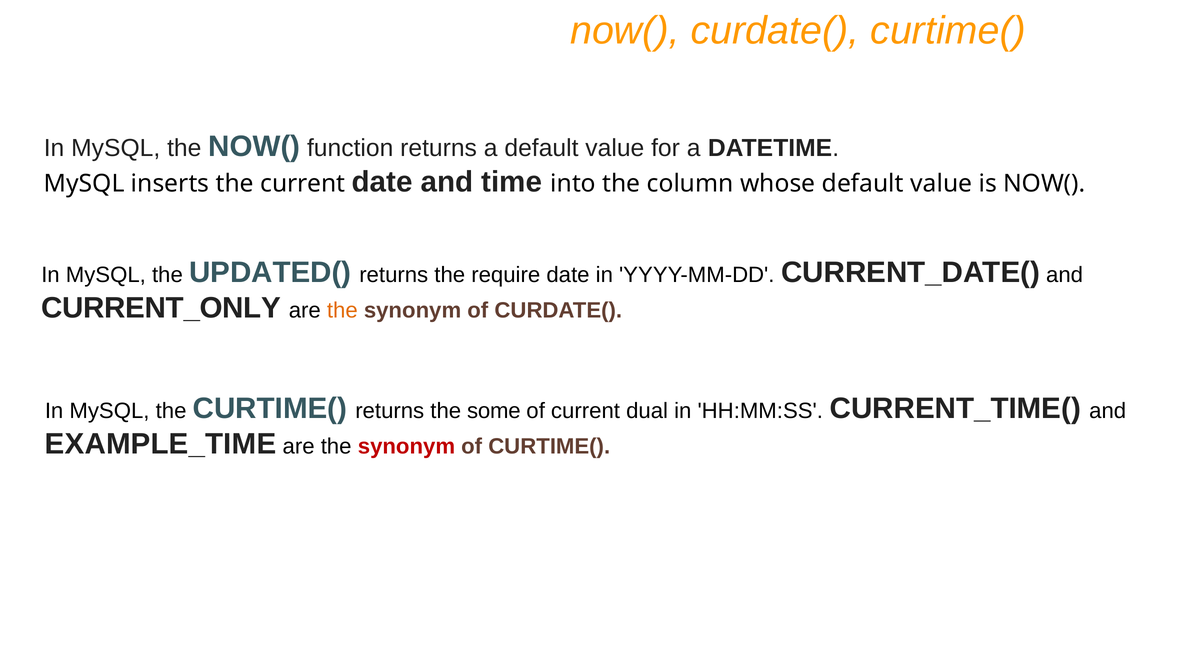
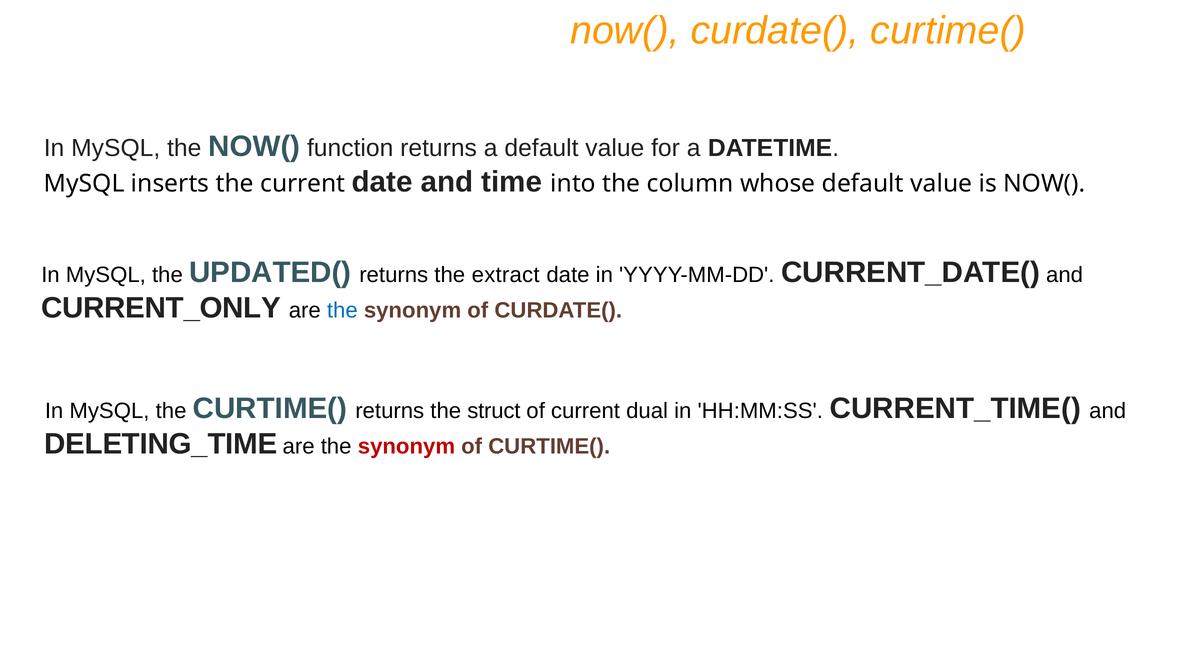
require: require -> extract
the at (342, 310) colour: orange -> blue
some: some -> struct
EXAMPLE_TIME: EXAMPLE_TIME -> DELETING_TIME
